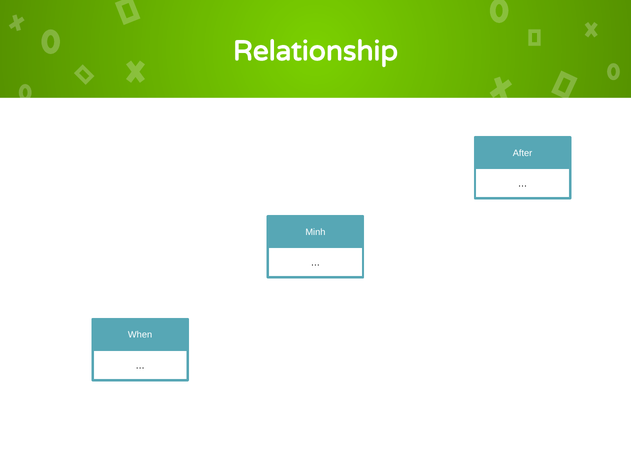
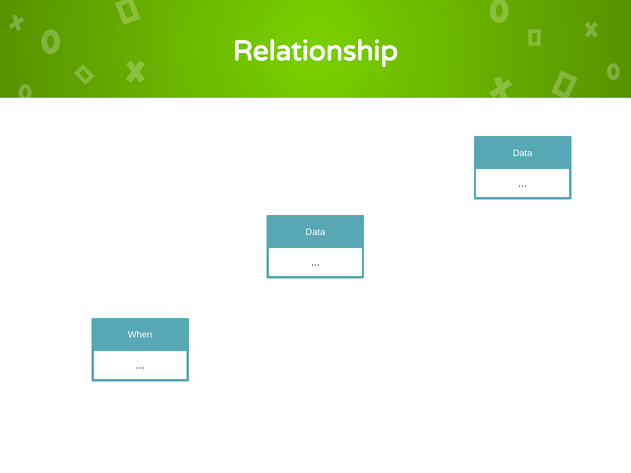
After at (523, 153): After -> Data
Minh at (315, 232): Minh -> Data
